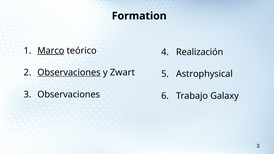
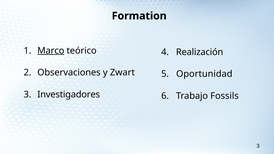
Observaciones at (69, 73) underline: present -> none
Astrophysical: Astrophysical -> Oportunidad
3 Observaciones: Observaciones -> Investigadores
Galaxy: Galaxy -> Fossils
